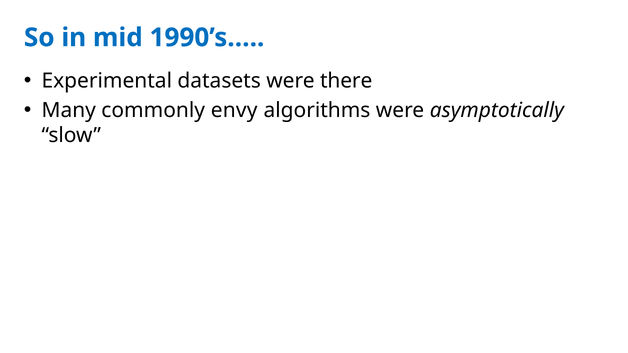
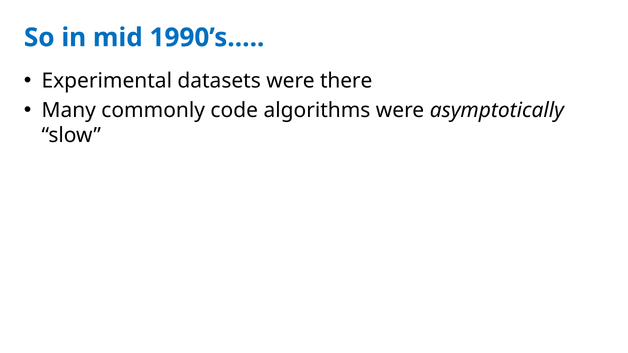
envy: envy -> code
